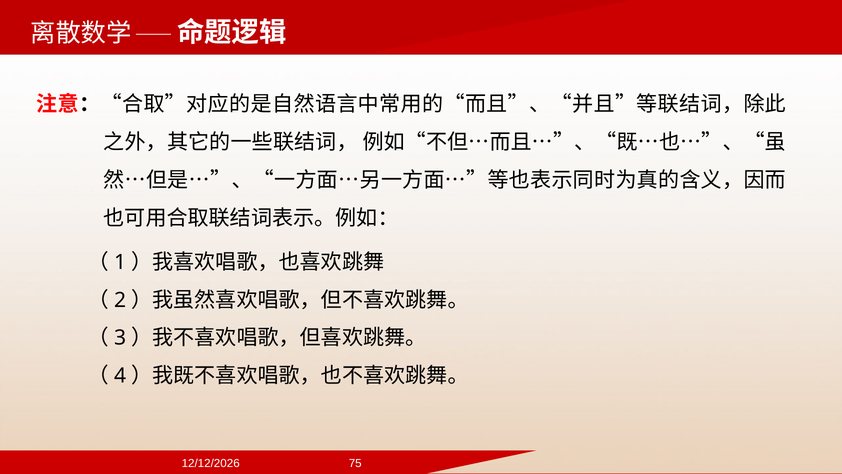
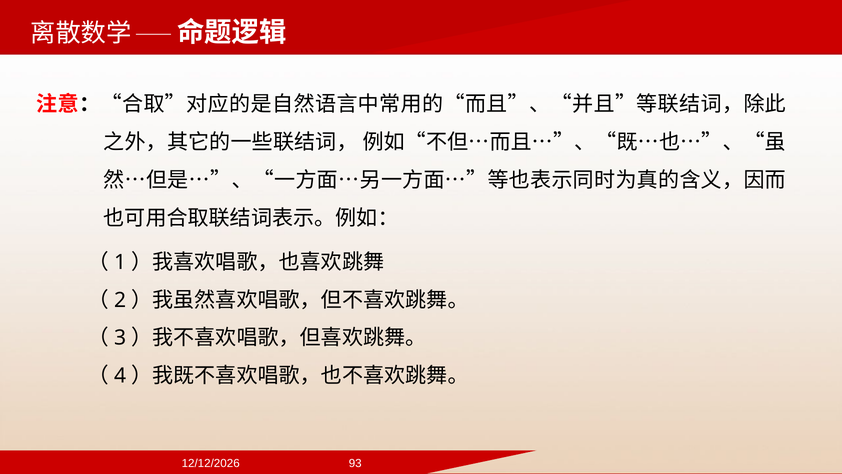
75: 75 -> 93
